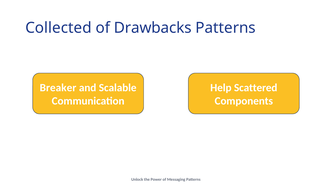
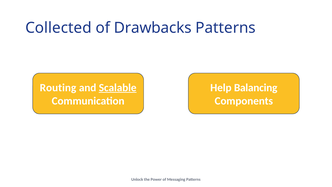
Breaker: Breaker -> Routing
Scalable underline: none -> present
Scattered: Scattered -> Balancing
